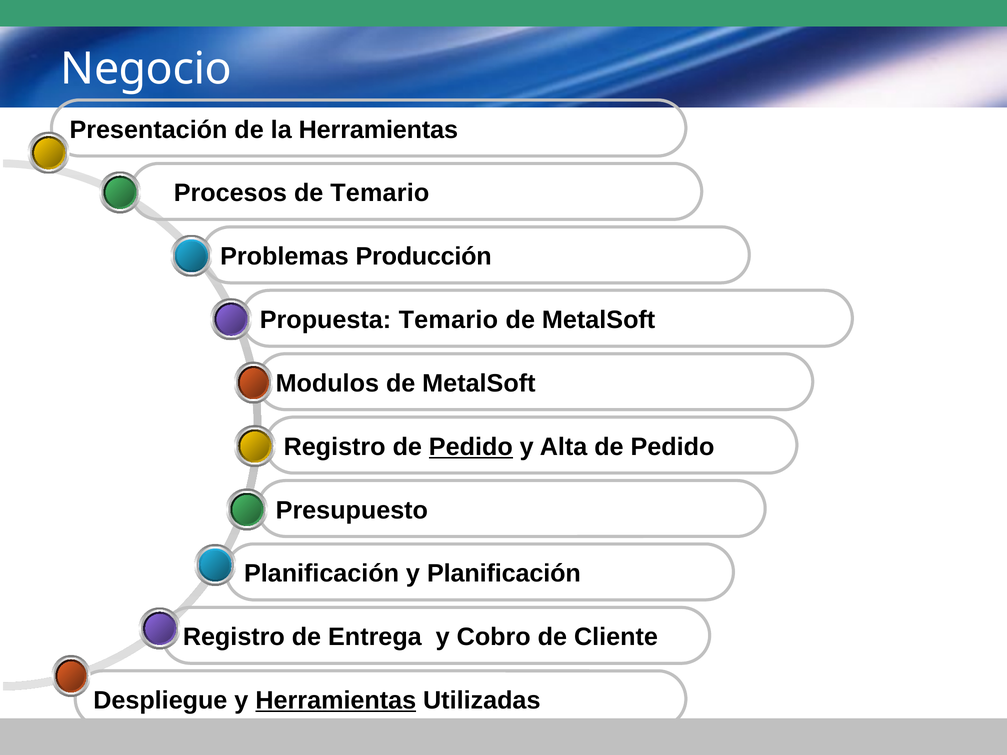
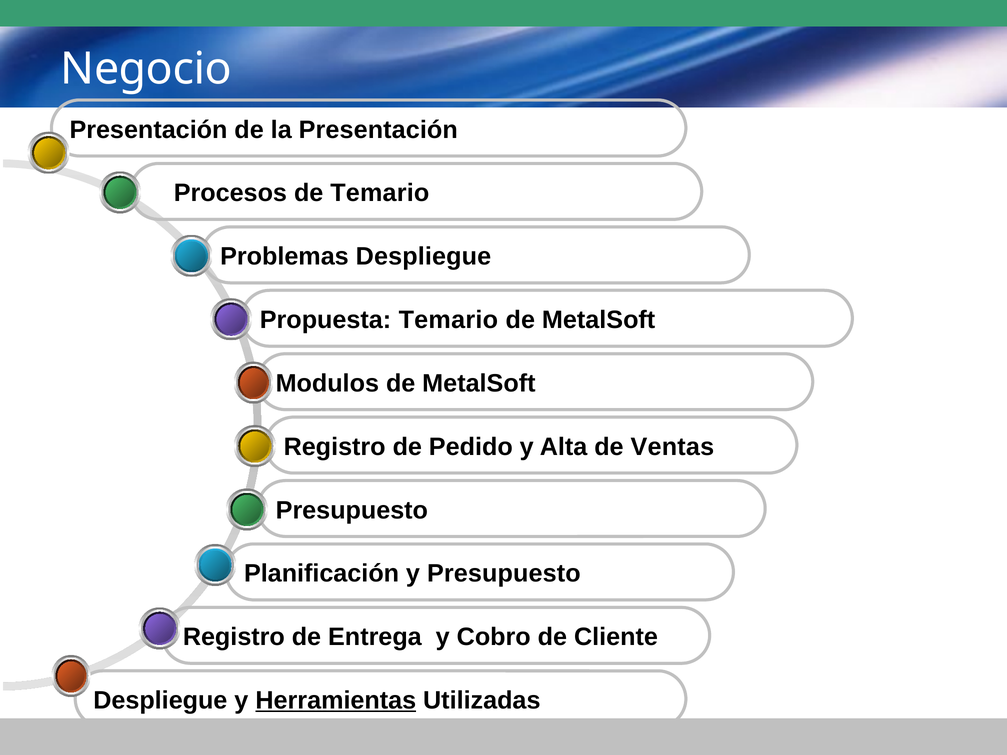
la Herramientas: Herramientas -> Presentación
Producción at (424, 257): Producción -> Despliegue
Pedido at (471, 447) underline: present -> none
Alta de Pedido: Pedido -> Ventas
y Planificación: Planificación -> Presupuesto
